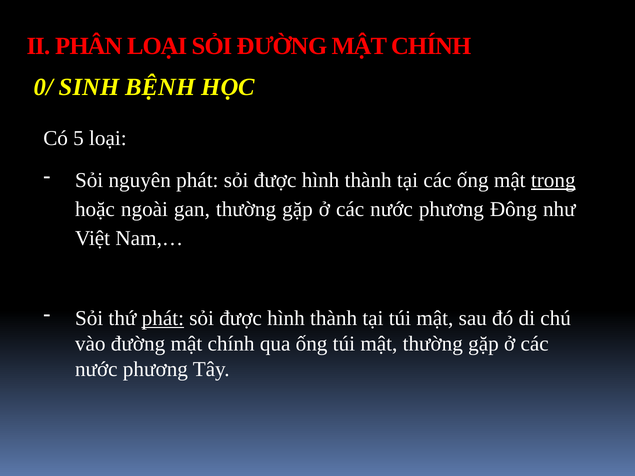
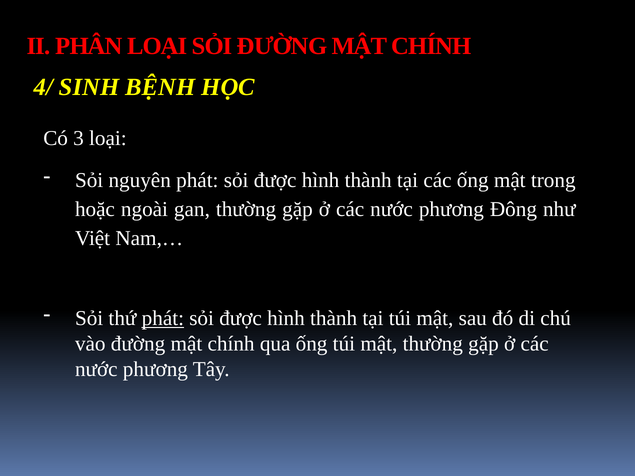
0/: 0/ -> 4/
5: 5 -> 3
trong underline: present -> none
